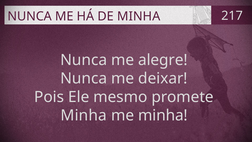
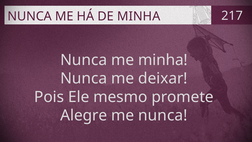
me alegre: alegre -> minha
Minha at (84, 115): Minha -> Alegre
me minha: minha -> nunca
